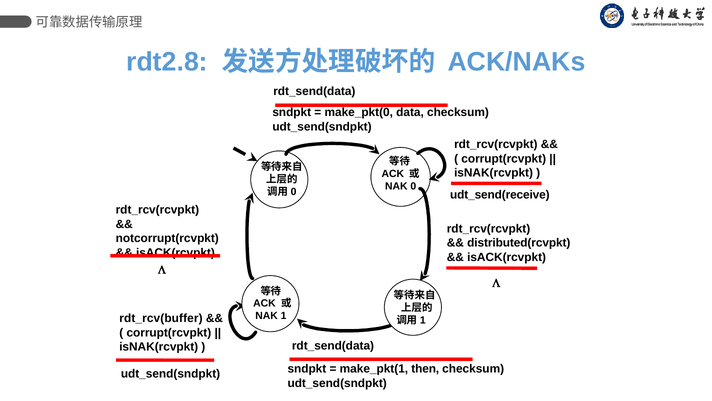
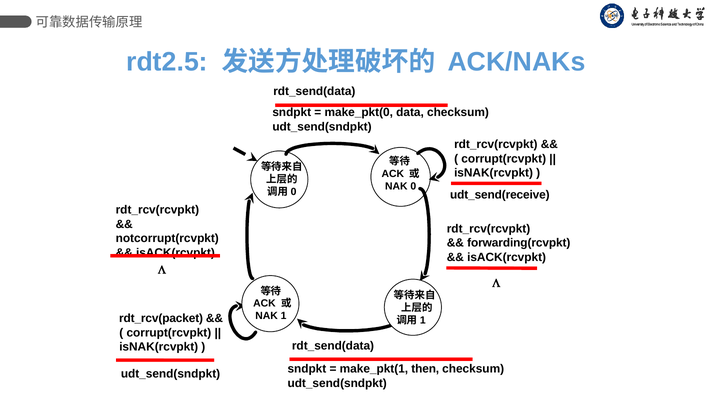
rdt2.8: rdt2.8 -> rdt2.5
distributed(rcvpkt: distributed(rcvpkt -> forwarding(rcvpkt
rdt_rcv(buffer: rdt_rcv(buffer -> rdt_rcv(packet
